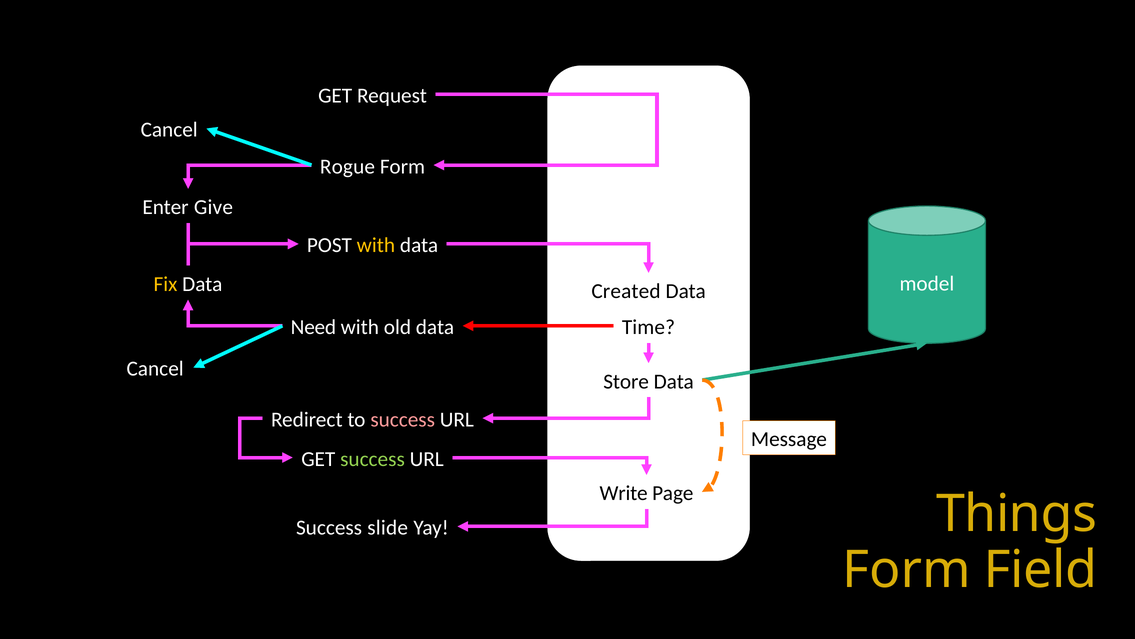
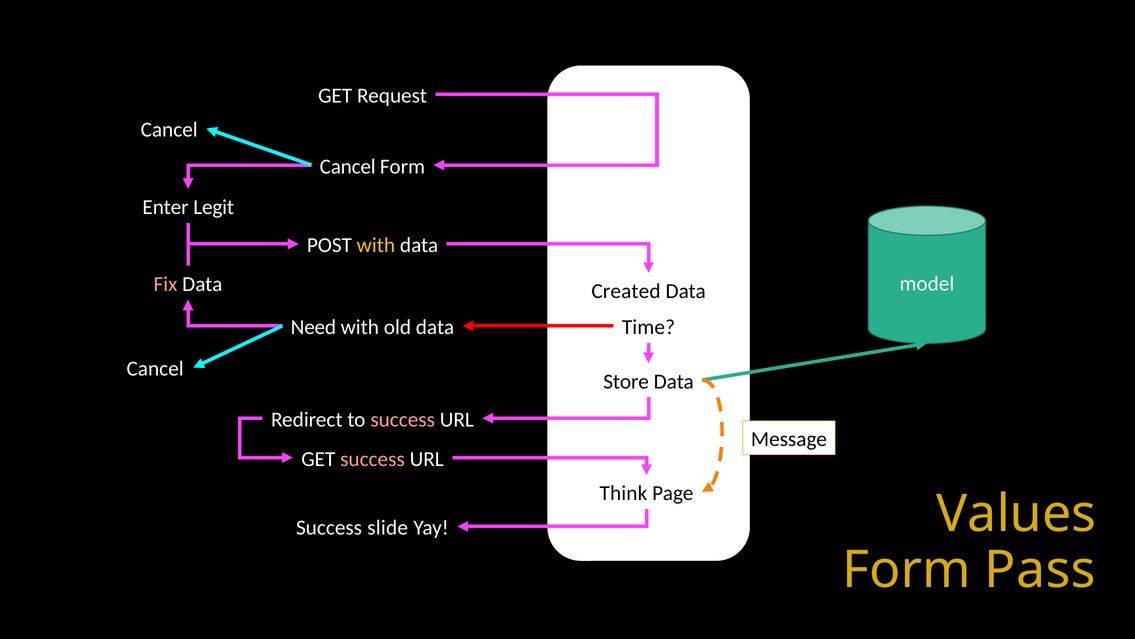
Rogue at (348, 166): Rogue -> Cancel
Give: Give -> Legit
Fix colour: yellow -> pink
success at (372, 459) colour: light green -> pink
Write: Write -> Think
Things: Things -> Values
Field: Field -> Pass
